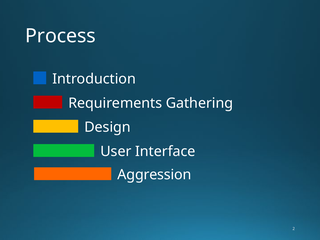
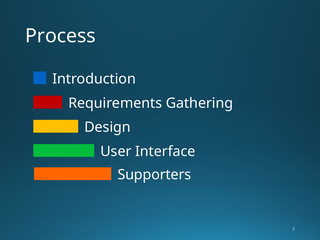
Aggression: Aggression -> Supporters
